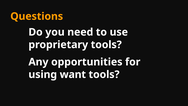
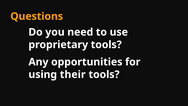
want: want -> their
